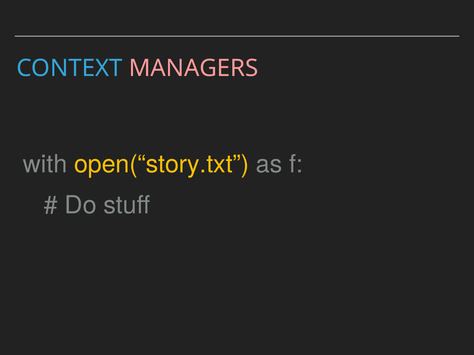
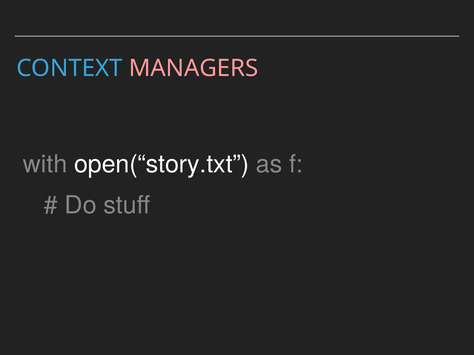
open(“story.txt colour: yellow -> white
